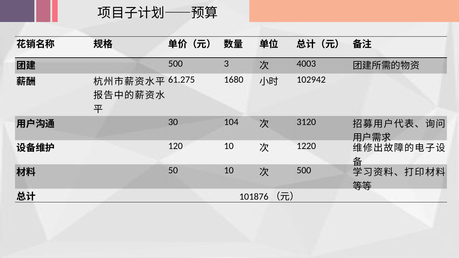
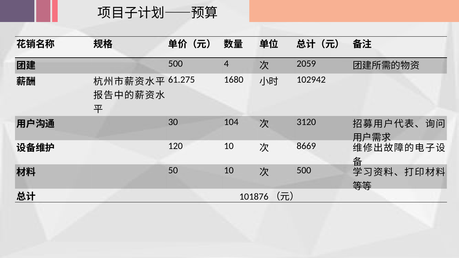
3: 3 -> 4
4003: 4003 -> 2059
1220: 1220 -> 8669
